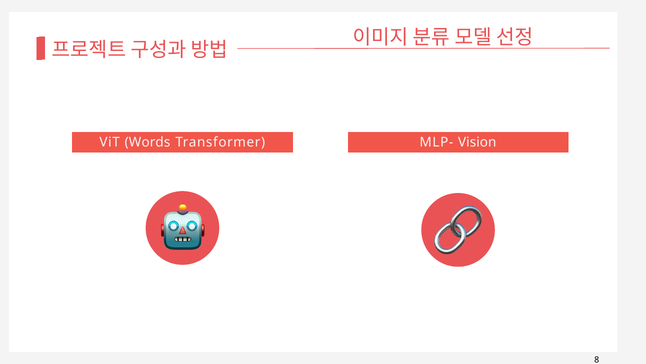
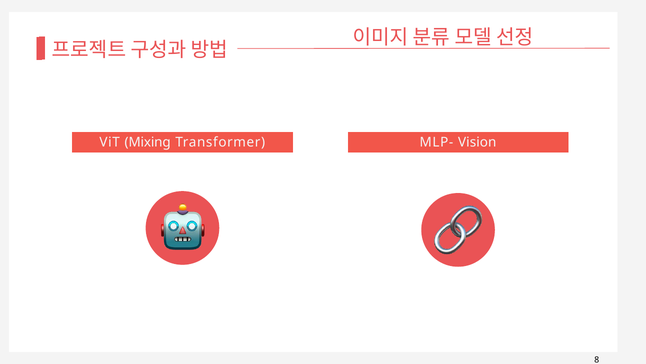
Words: Words -> Mixing
